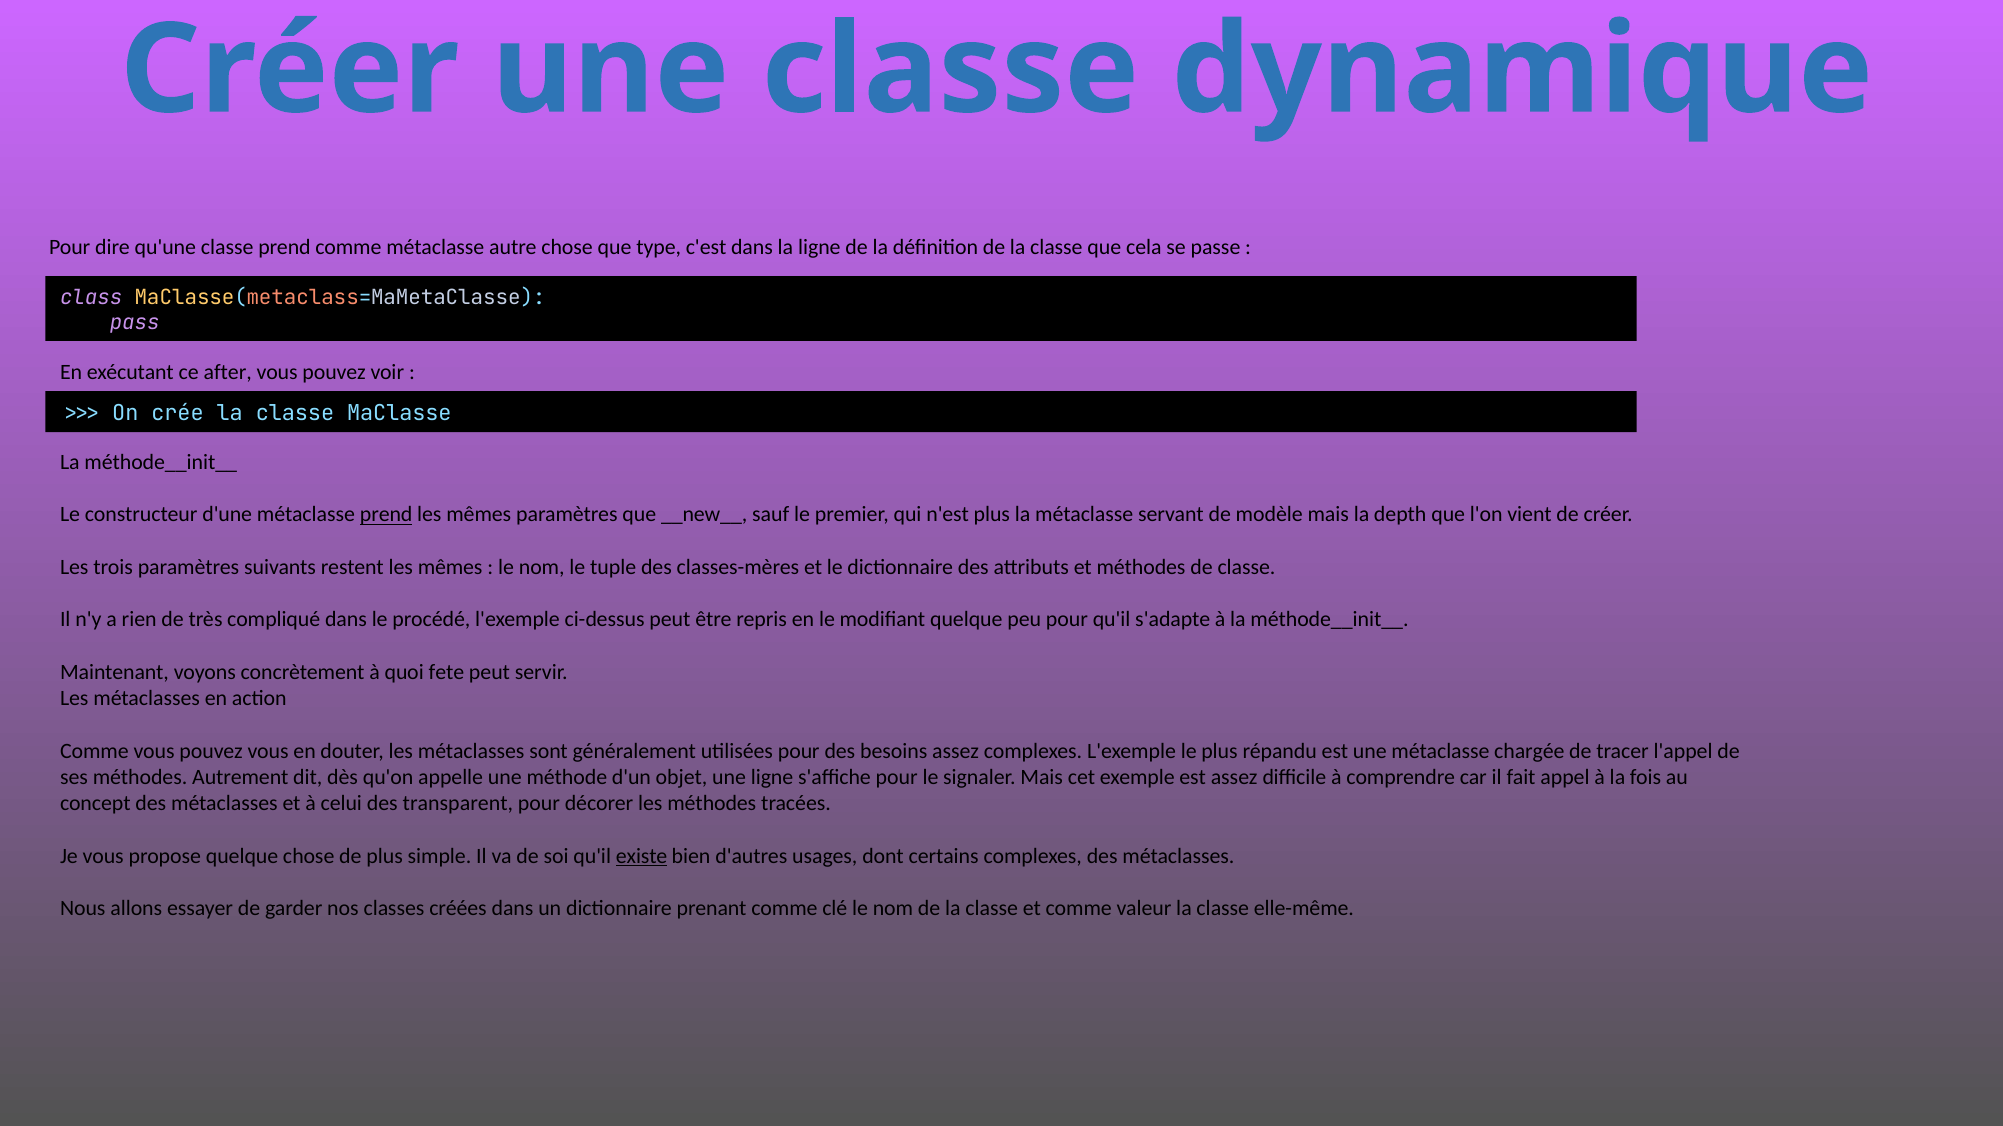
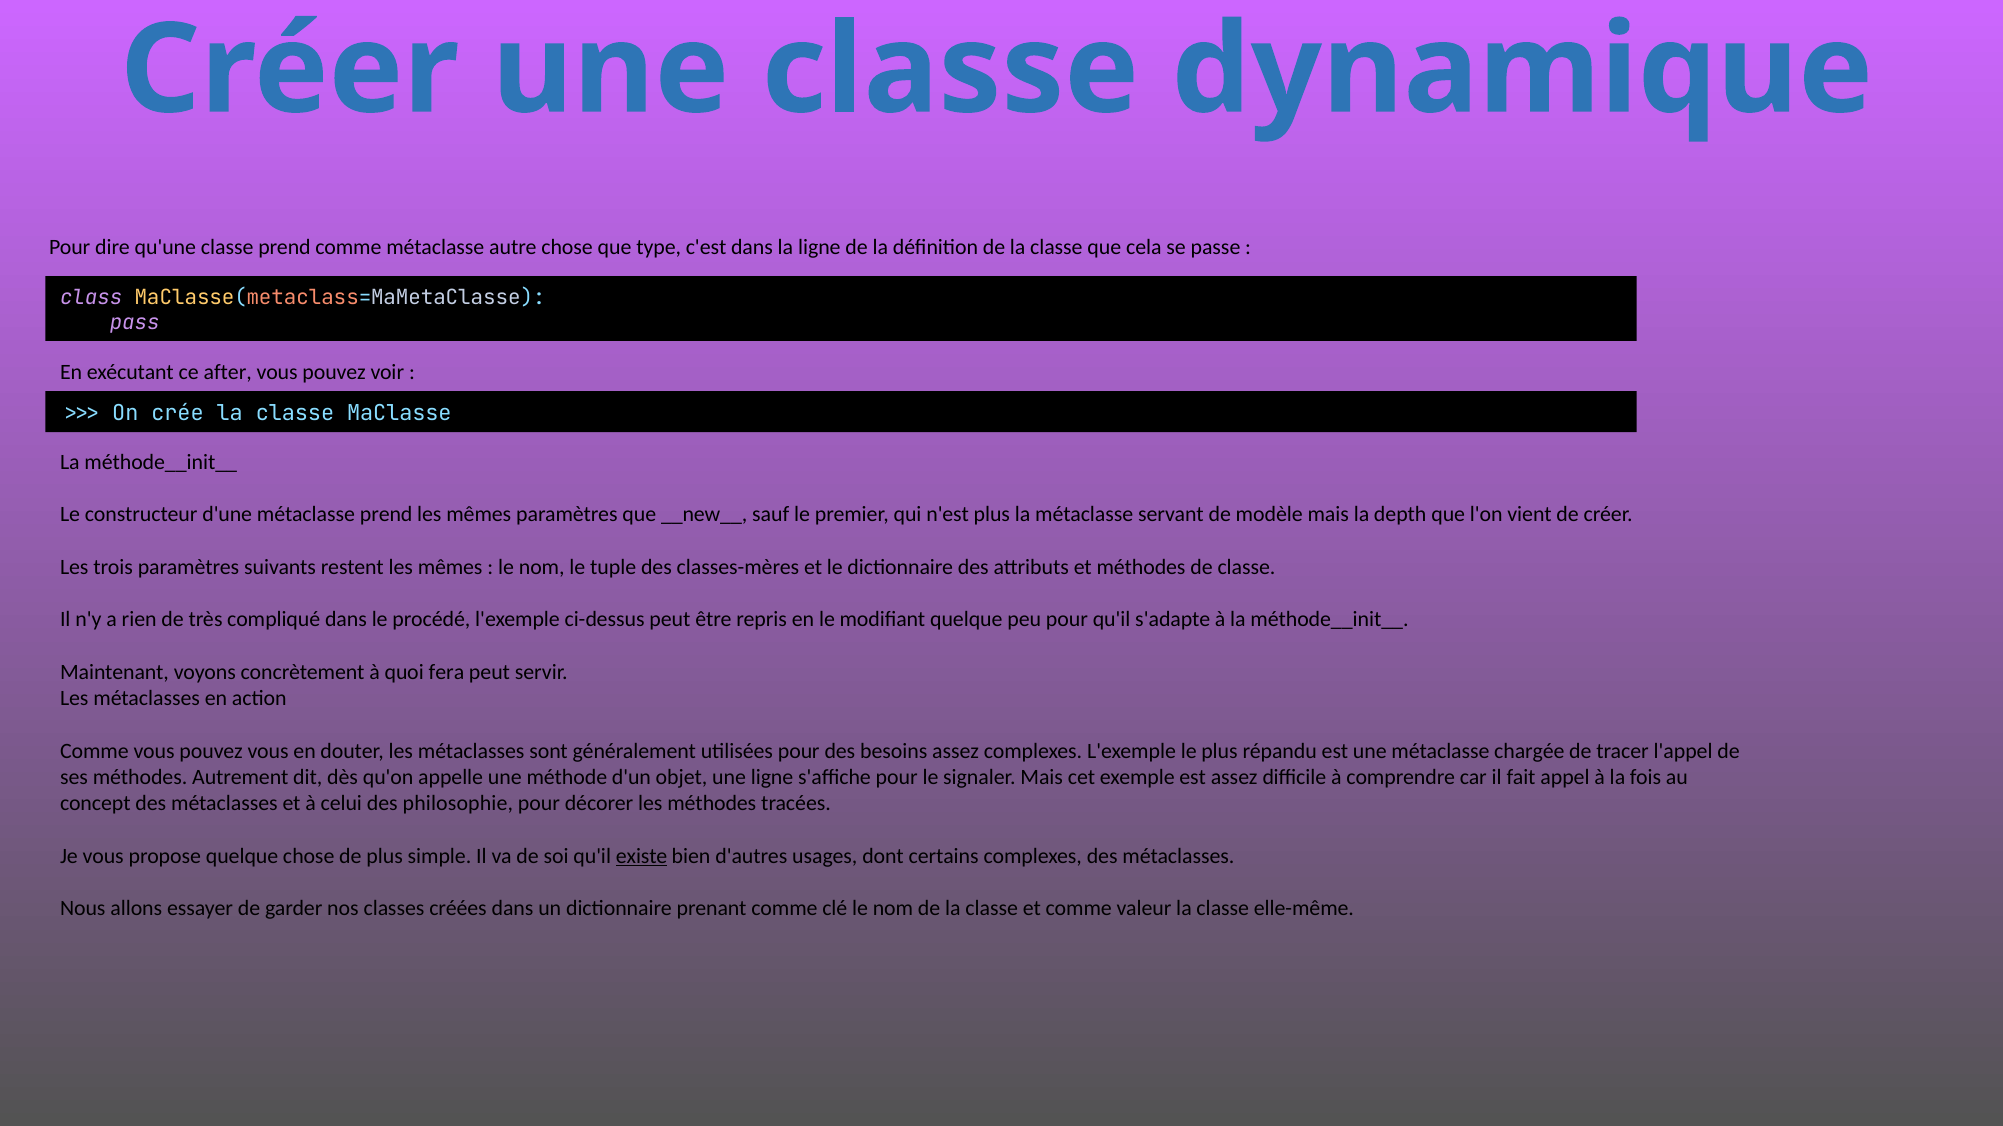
prend at (386, 515) underline: present -> none
fete: fete -> fera
transparent: transparent -> philosophie
